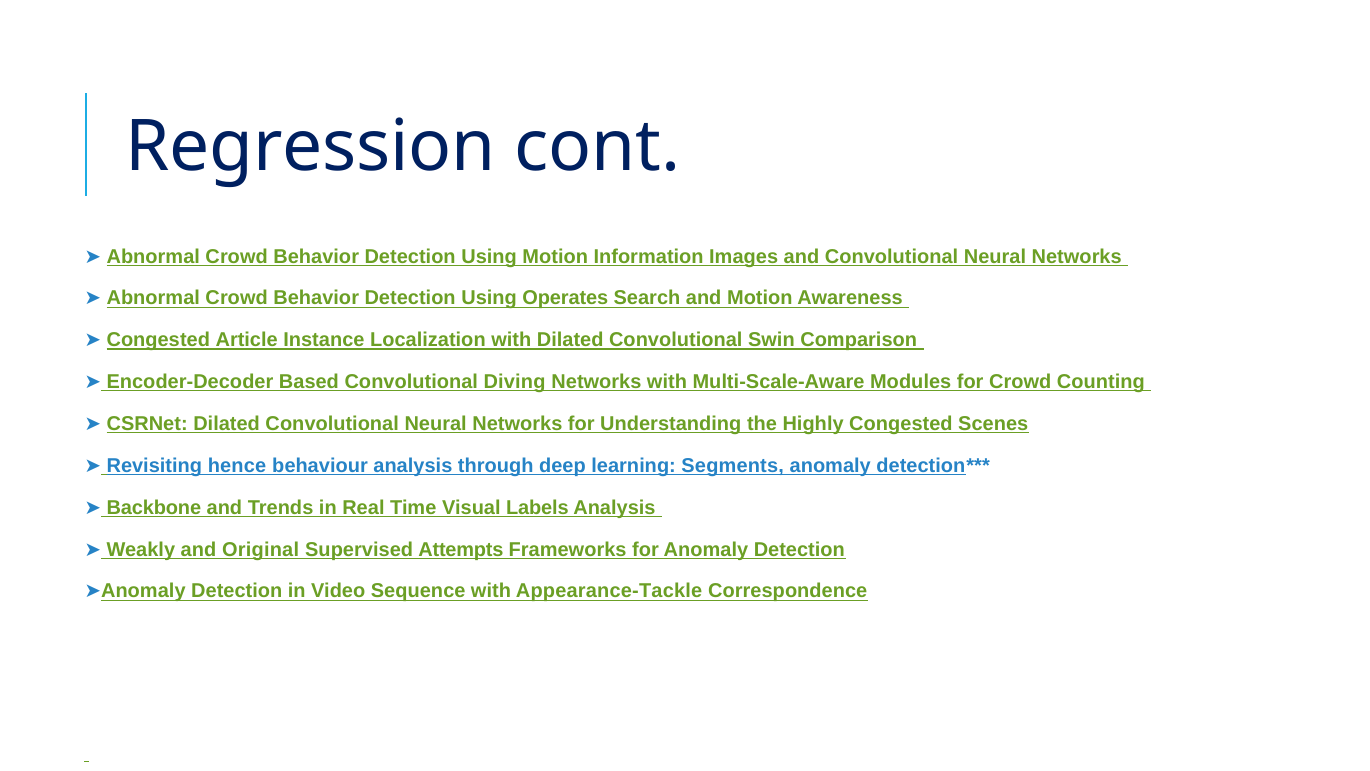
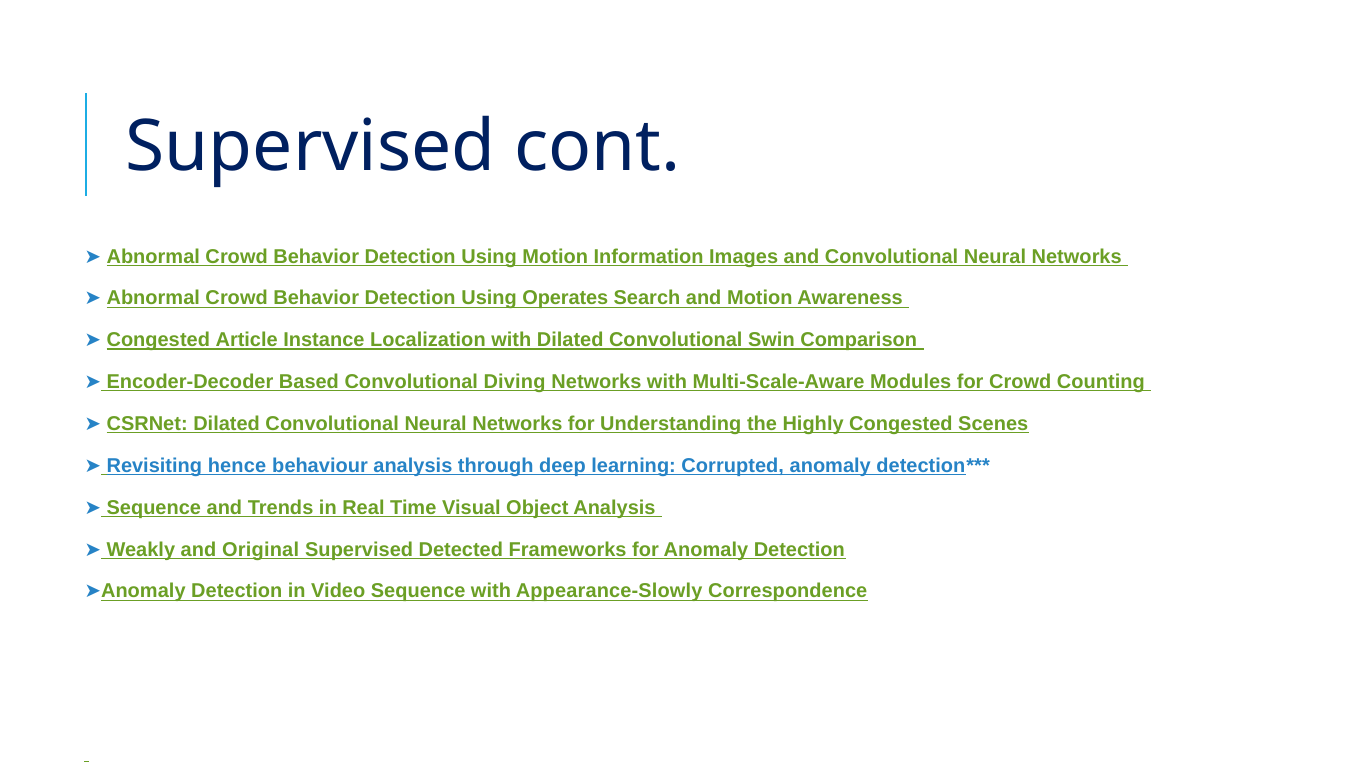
Regression at (311, 147): Regression -> Supervised
Segments: Segments -> Corrupted
Backbone at (154, 507): Backbone -> Sequence
Labels: Labels -> Object
Attempts: Attempts -> Detected
Appearance-Tackle: Appearance-Tackle -> Appearance-Slowly
